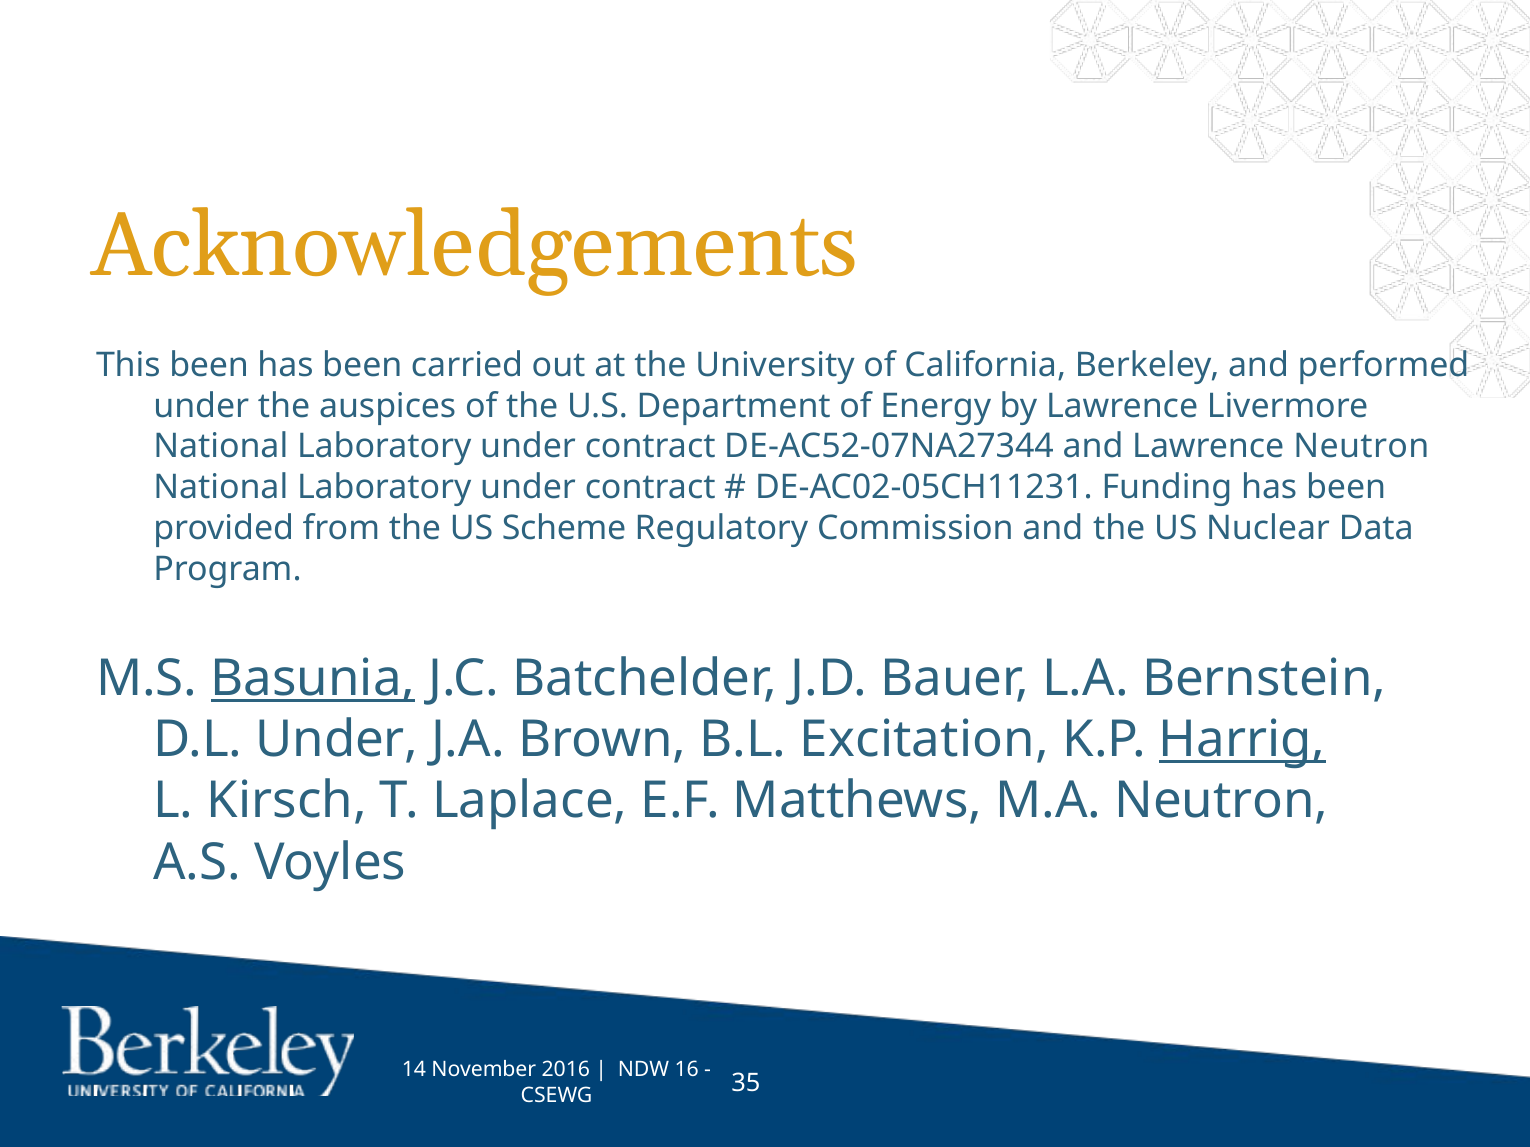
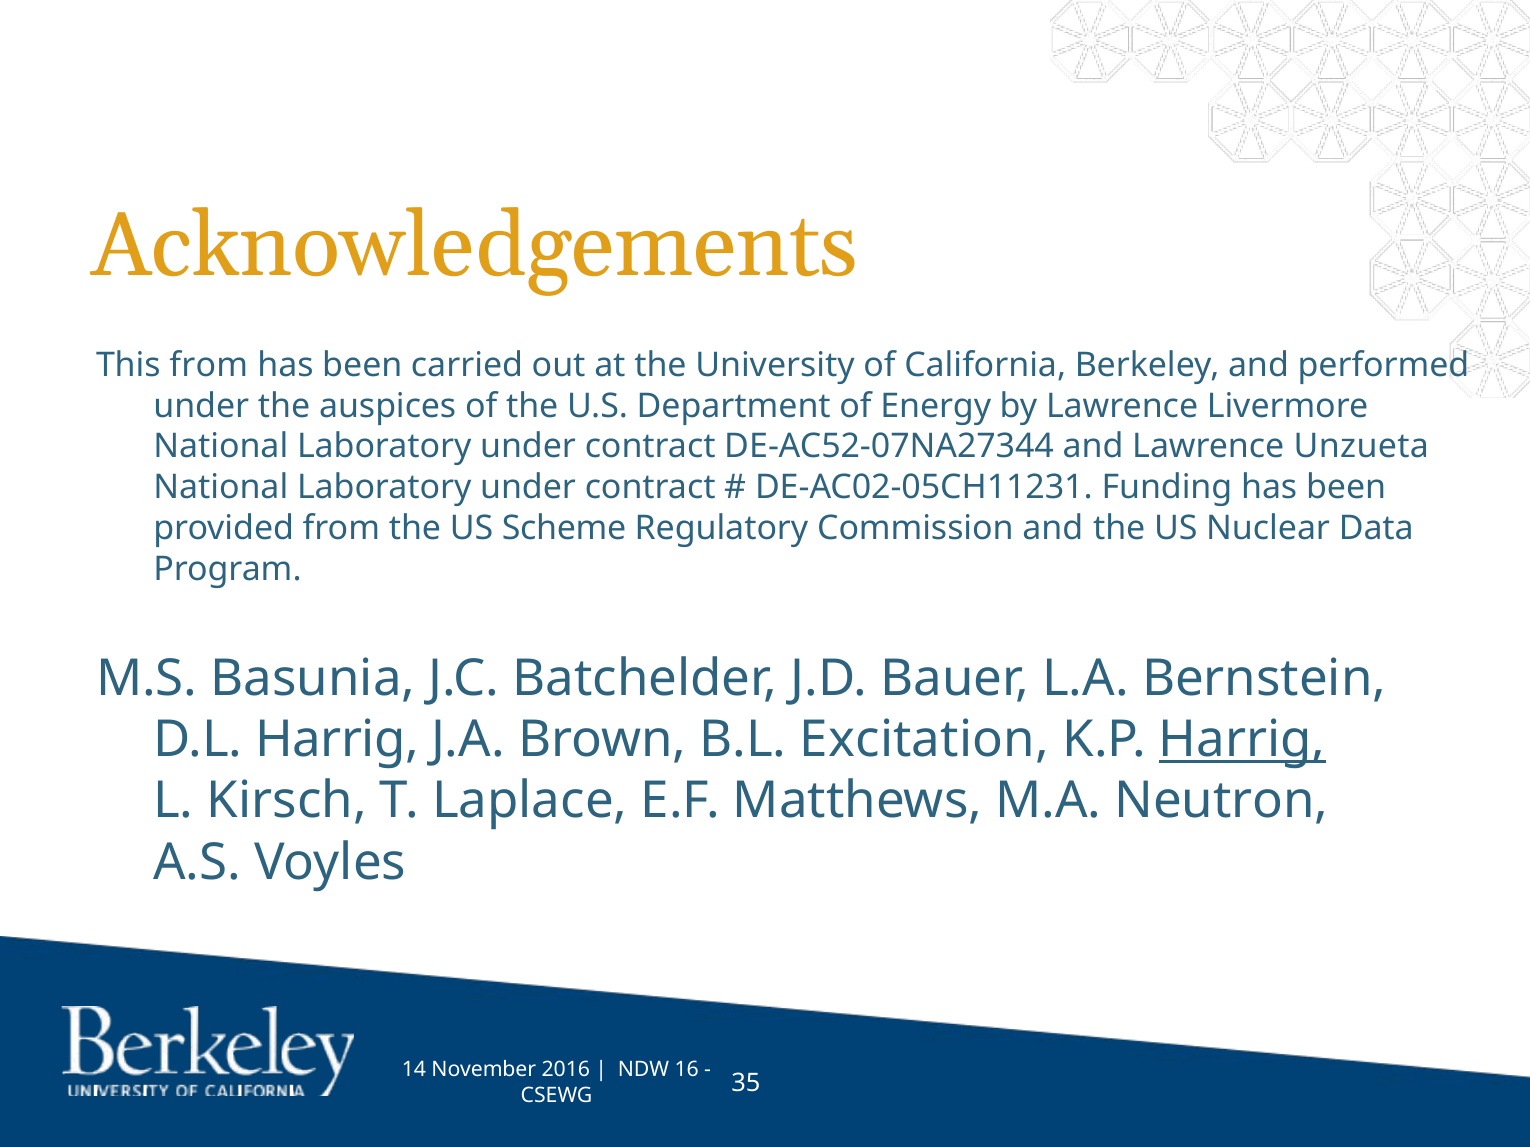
This been: been -> from
Lawrence Neutron: Neutron -> Unzueta
Basunia underline: present -> none
D.L Under: Under -> Harrig
